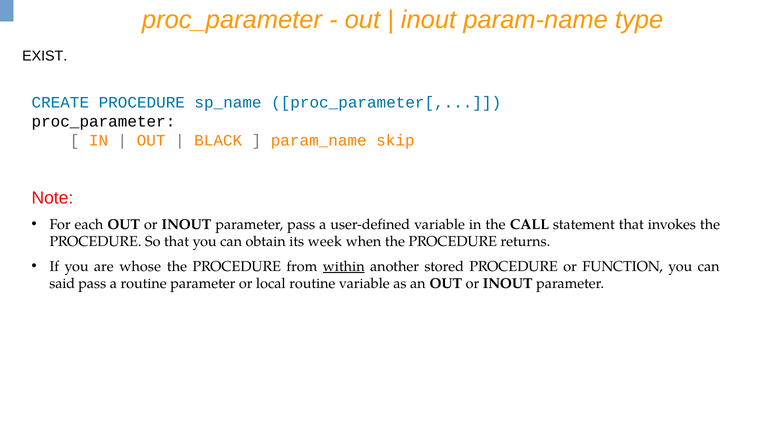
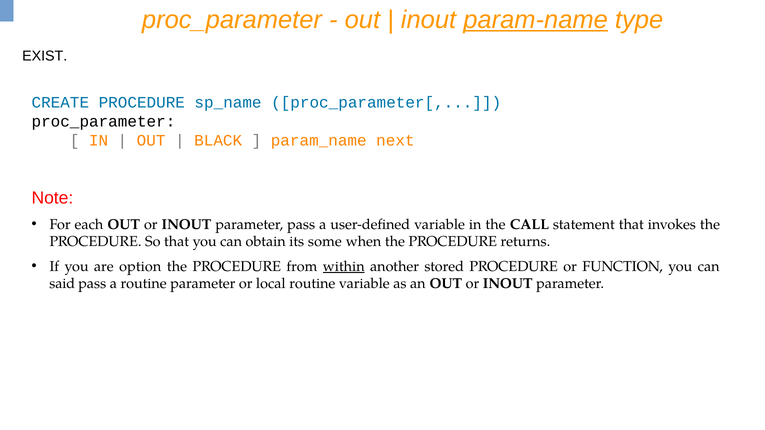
param-name underline: none -> present
skip: skip -> next
week: week -> some
whose: whose -> option
